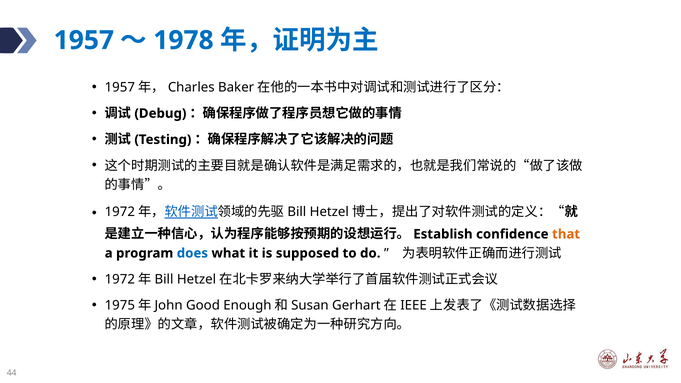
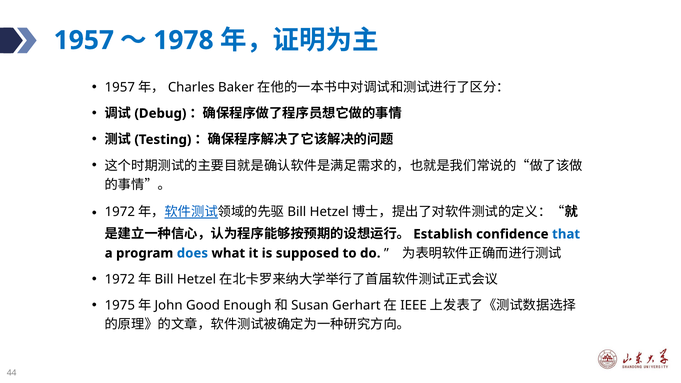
that colour: orange -> blue
